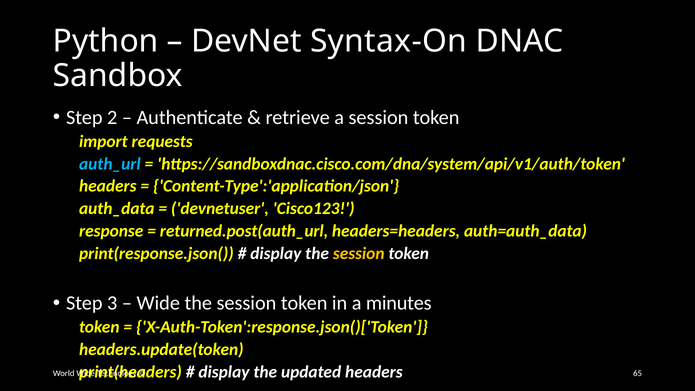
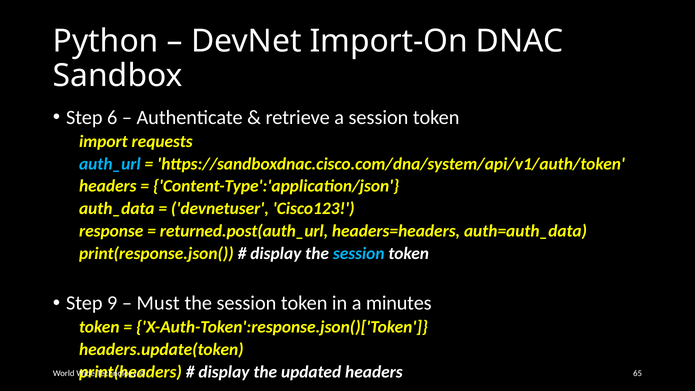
Syntax-On: Syntax-On -> Import-On
2: 2 -> 6
session at (359, 253) colour: yellow -> light blue
3: 3 -> 9
Wide at (158, 303): Wide -> Must
